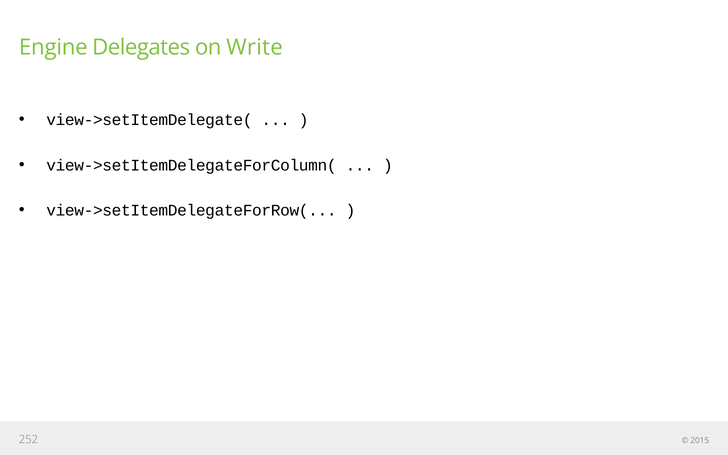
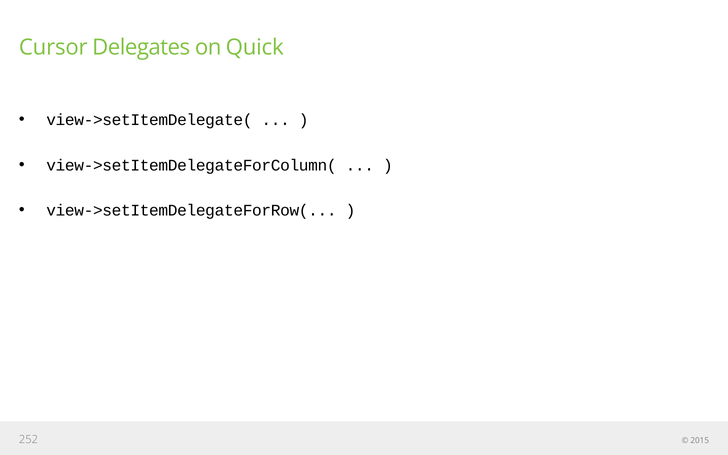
Engine: Engine -> Cursor
Write: Write -> Quick
